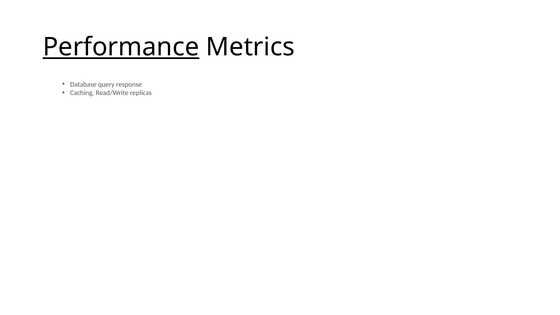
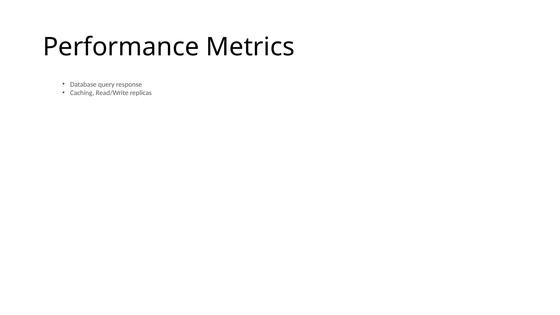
Performance underline: present -> none
